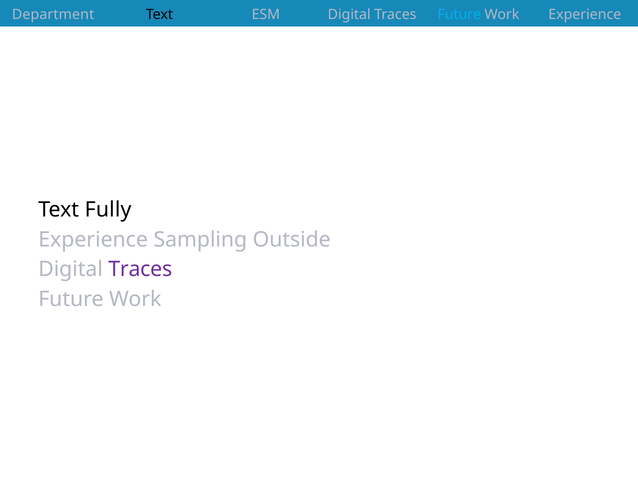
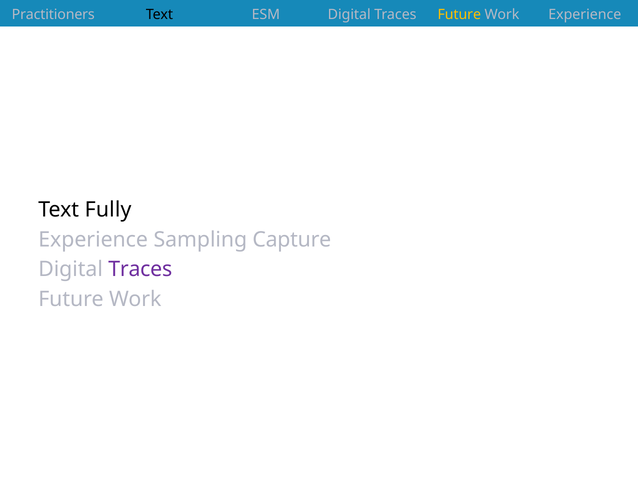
Department: Department -> Practitioners
Future at (459, 14) colour: light blue -> yellow
Outside: Outside -> Capture
